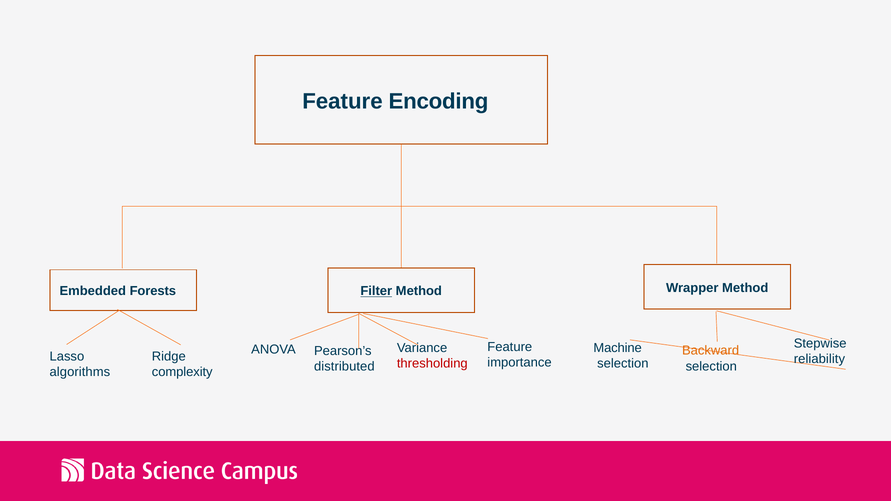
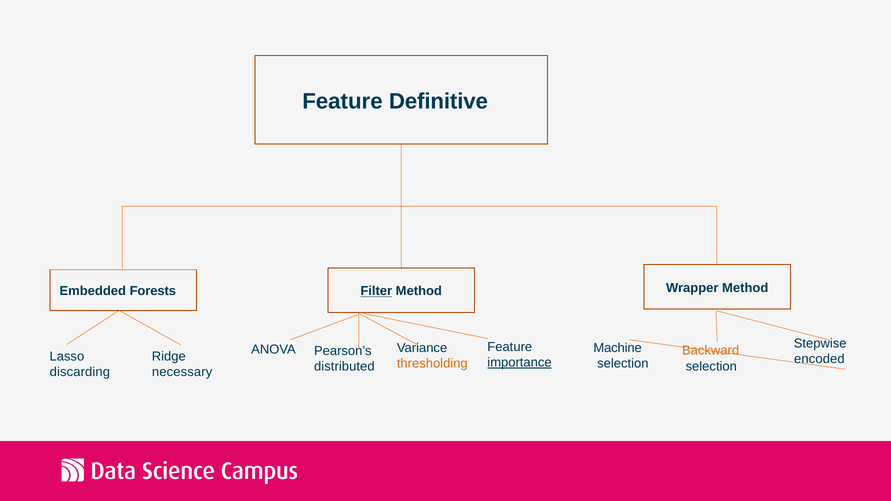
Encoding: Encoding -> Definitive
reliability: reliability -> encoded
importance underline: none -> present
thresholding colour: red -> orange
algorithms: algorithms -> discarding
complexity: complexity -> necessary
